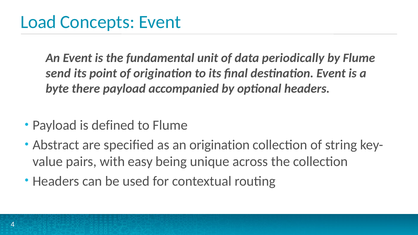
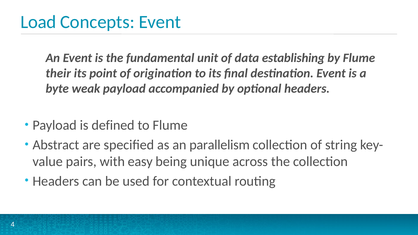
periodically: periodically -> establishing
send: send -> their
there: there -> weak
an origination: origination -> parallelism
